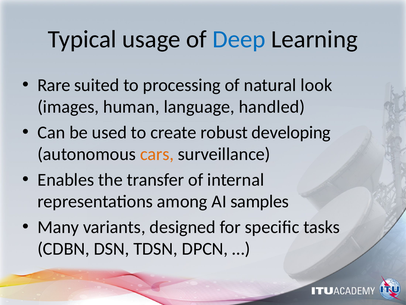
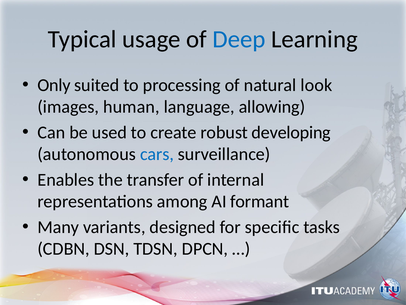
Rare: Rare -> Only
handled: handled -> allowing
cars colour: orange -> blue
samples: samples -> formant
